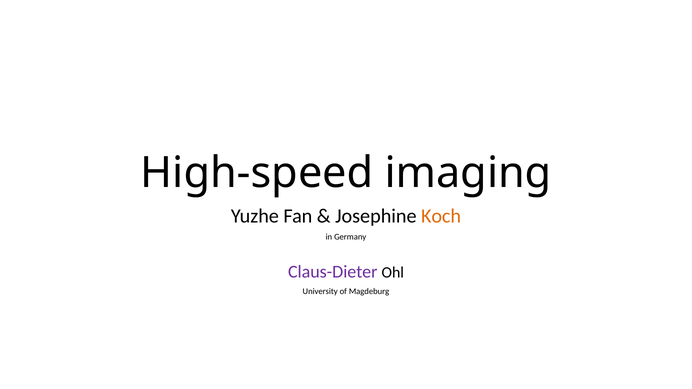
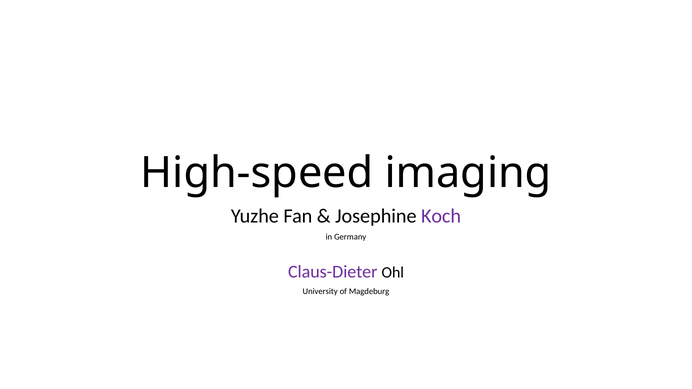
Koch colour: orange -> purple
